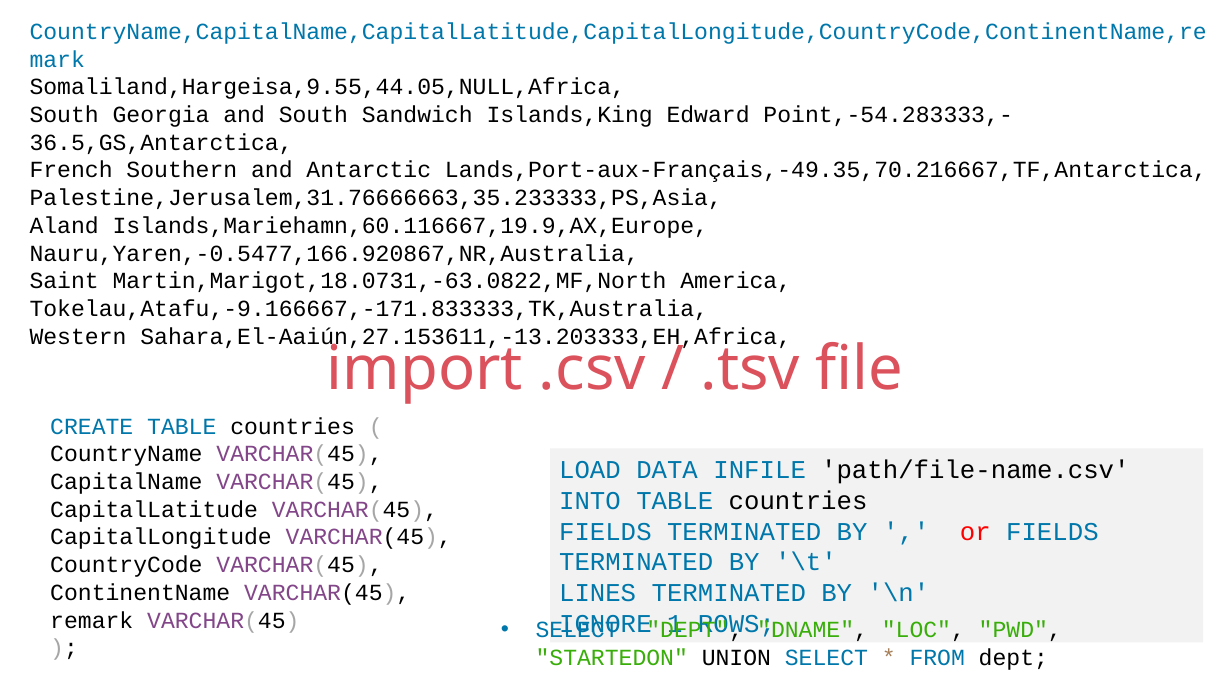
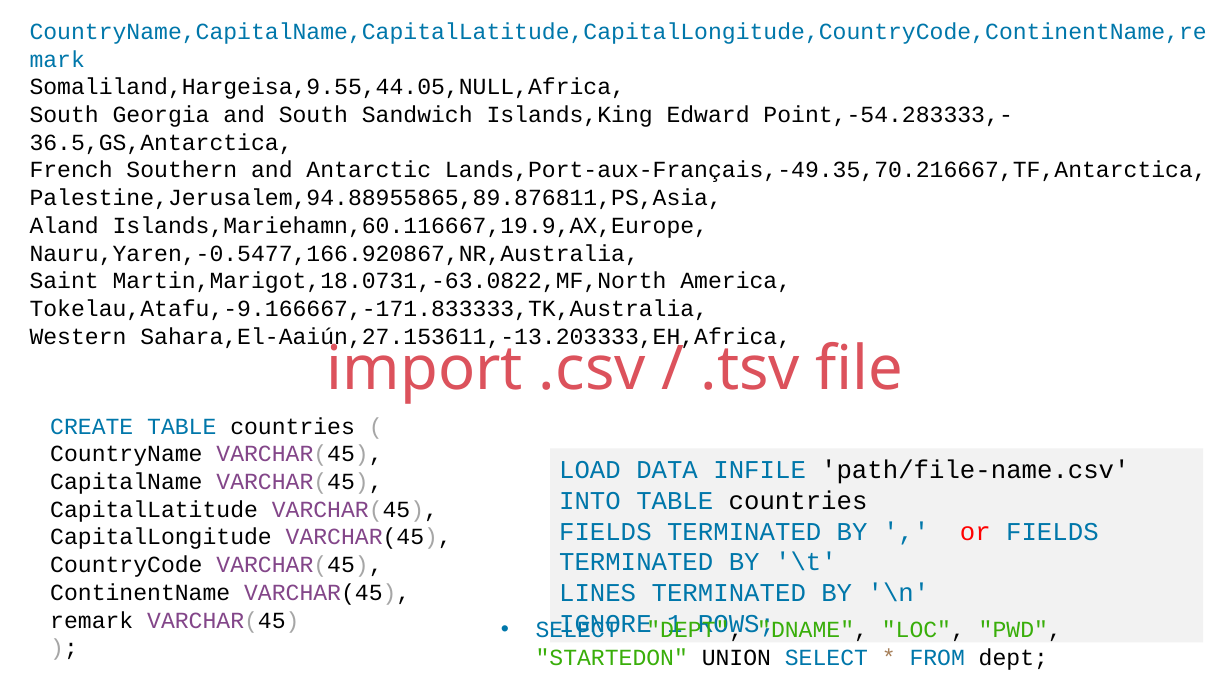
Palestine,Jerusalem,31.76666663,35.233333,PS,Asia: Palestine,Jerusalem,31.76666663,35.233333,PS,Asia -> Palestine,Jerusalem,94.88955865,89.876811,PS,Asia
